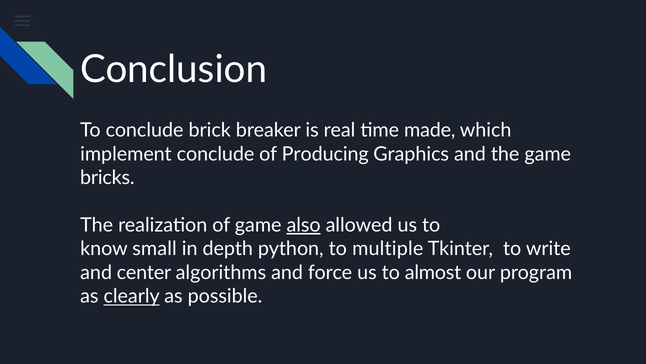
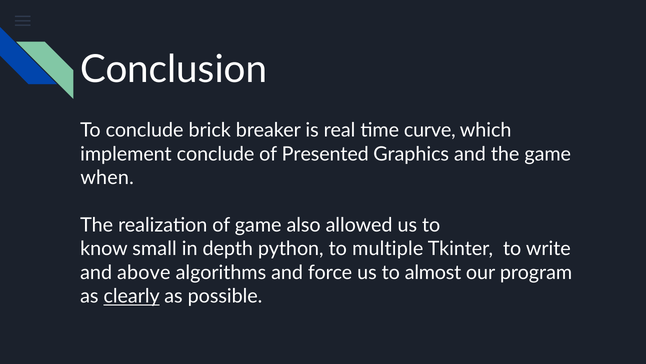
made: made -> curve
Producing: Producing -> Presented
bricks: bricks -> when
also underline: present -> none
center: center -> above
